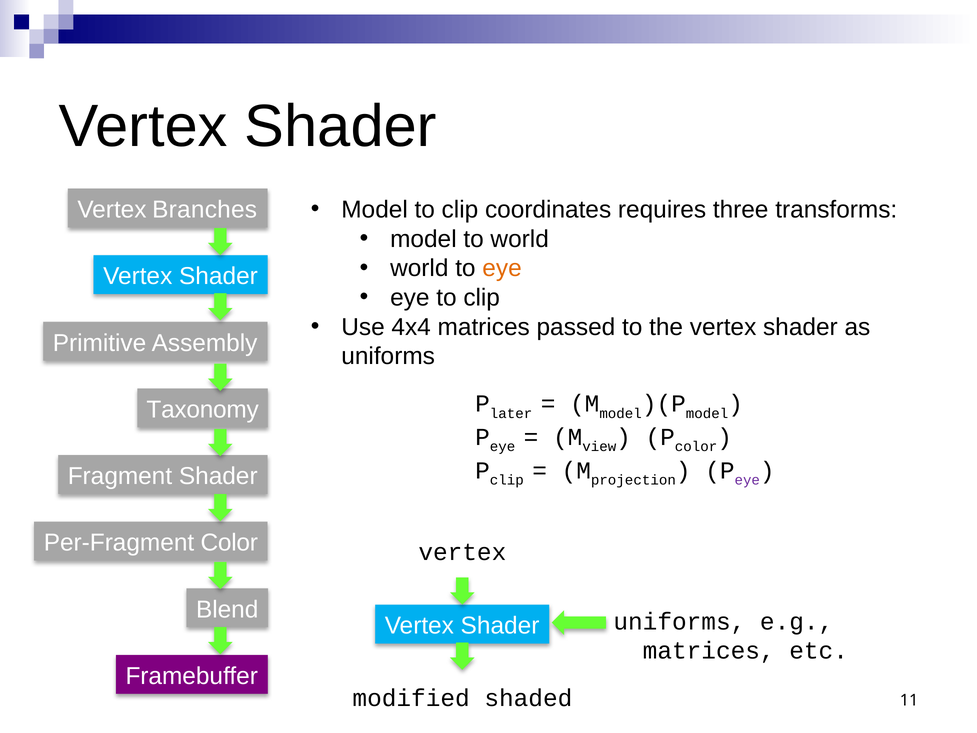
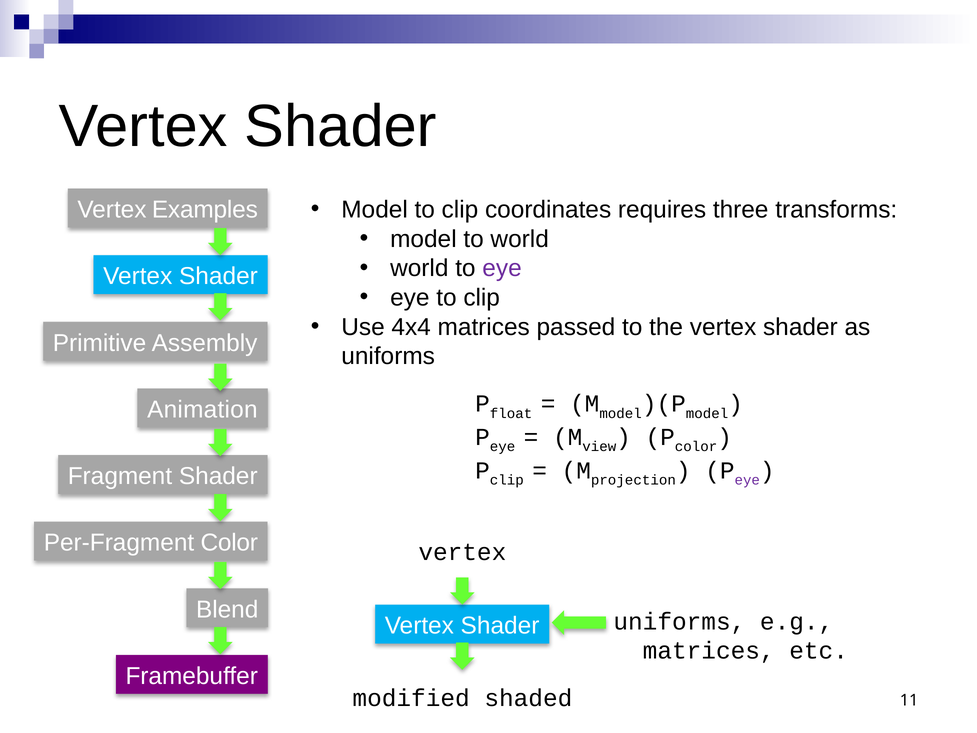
Branches: Branches -> Examples
eye at (502, 268) colour: orange -> purple
later: later -> float
Taxonomy: Taxonomy -> Animation
